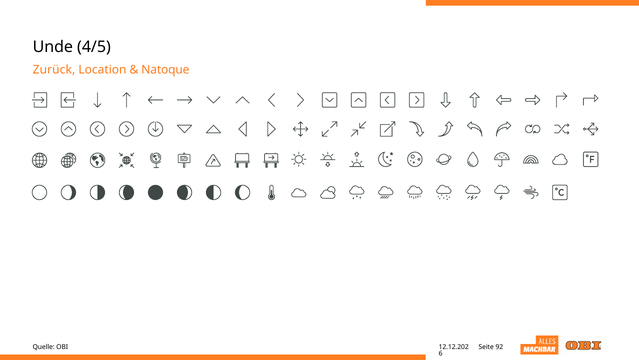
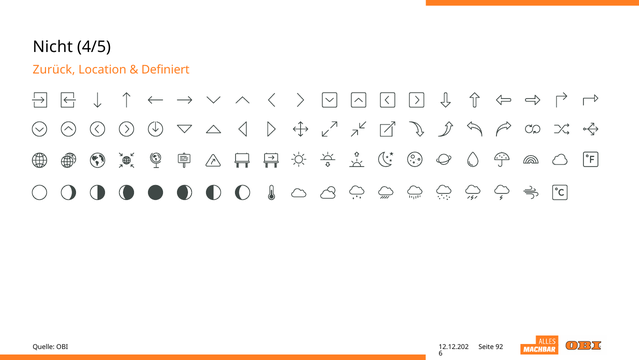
Unde: Unde -> Nicht
Natoque: Natoque -> Definiert
